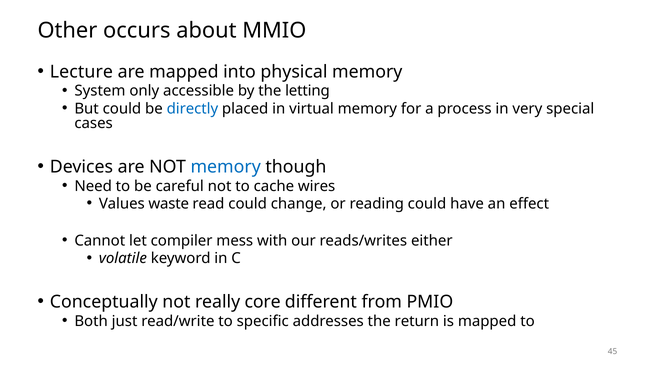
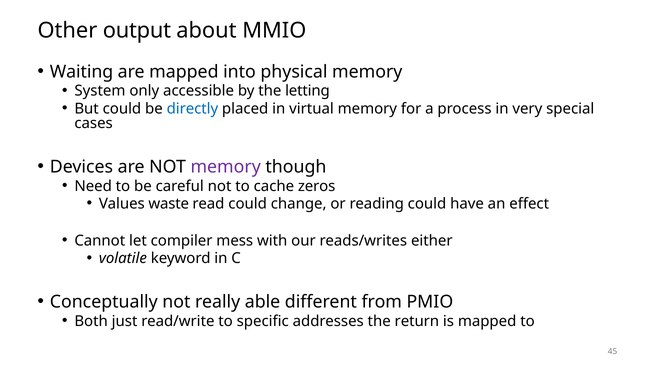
occurs: occurs -> output
Lecture: Lecture -> Waiting
memory at (226, 167) colour: blue -> purple
wires: wires -> zeros
core: core -> able
